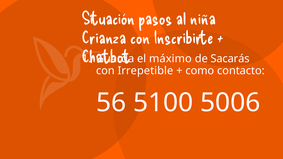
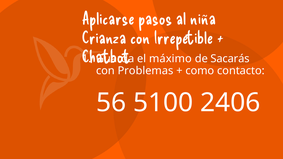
Situación: Situación -> Aplicarse
Inscribirte: Inscribirte -> Irrepetible
Irrepetible: Irrepetible -> Problemas
5006: 5006 -> 2406
